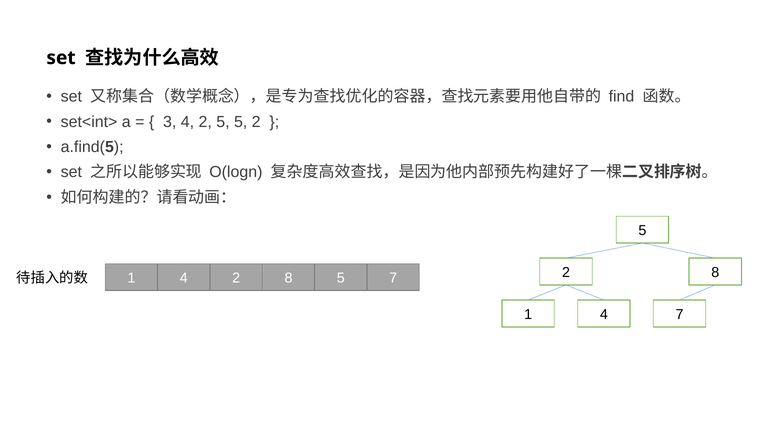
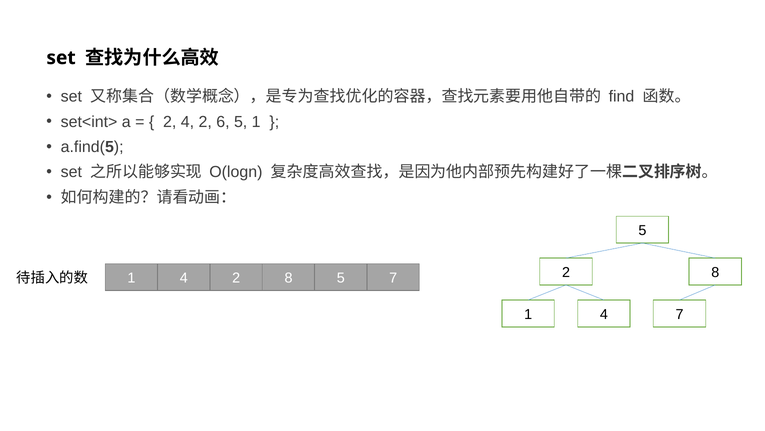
3 at (170, 122): 3 -> 2
2 5: 5 -> 6
5 2: 2 -> 1
